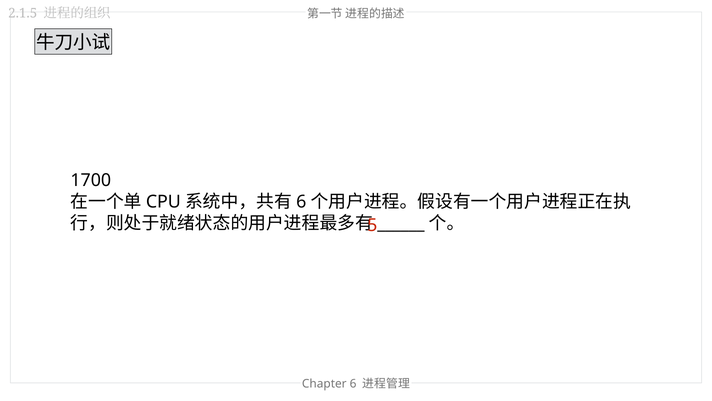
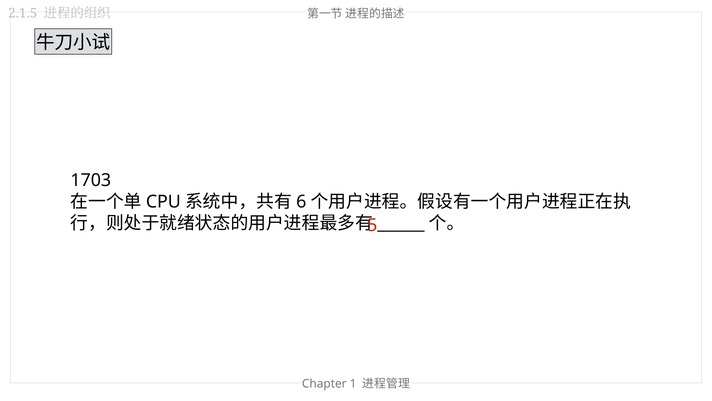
1700: 1700 -> 1703
Chapter 6: 6 -> 1
